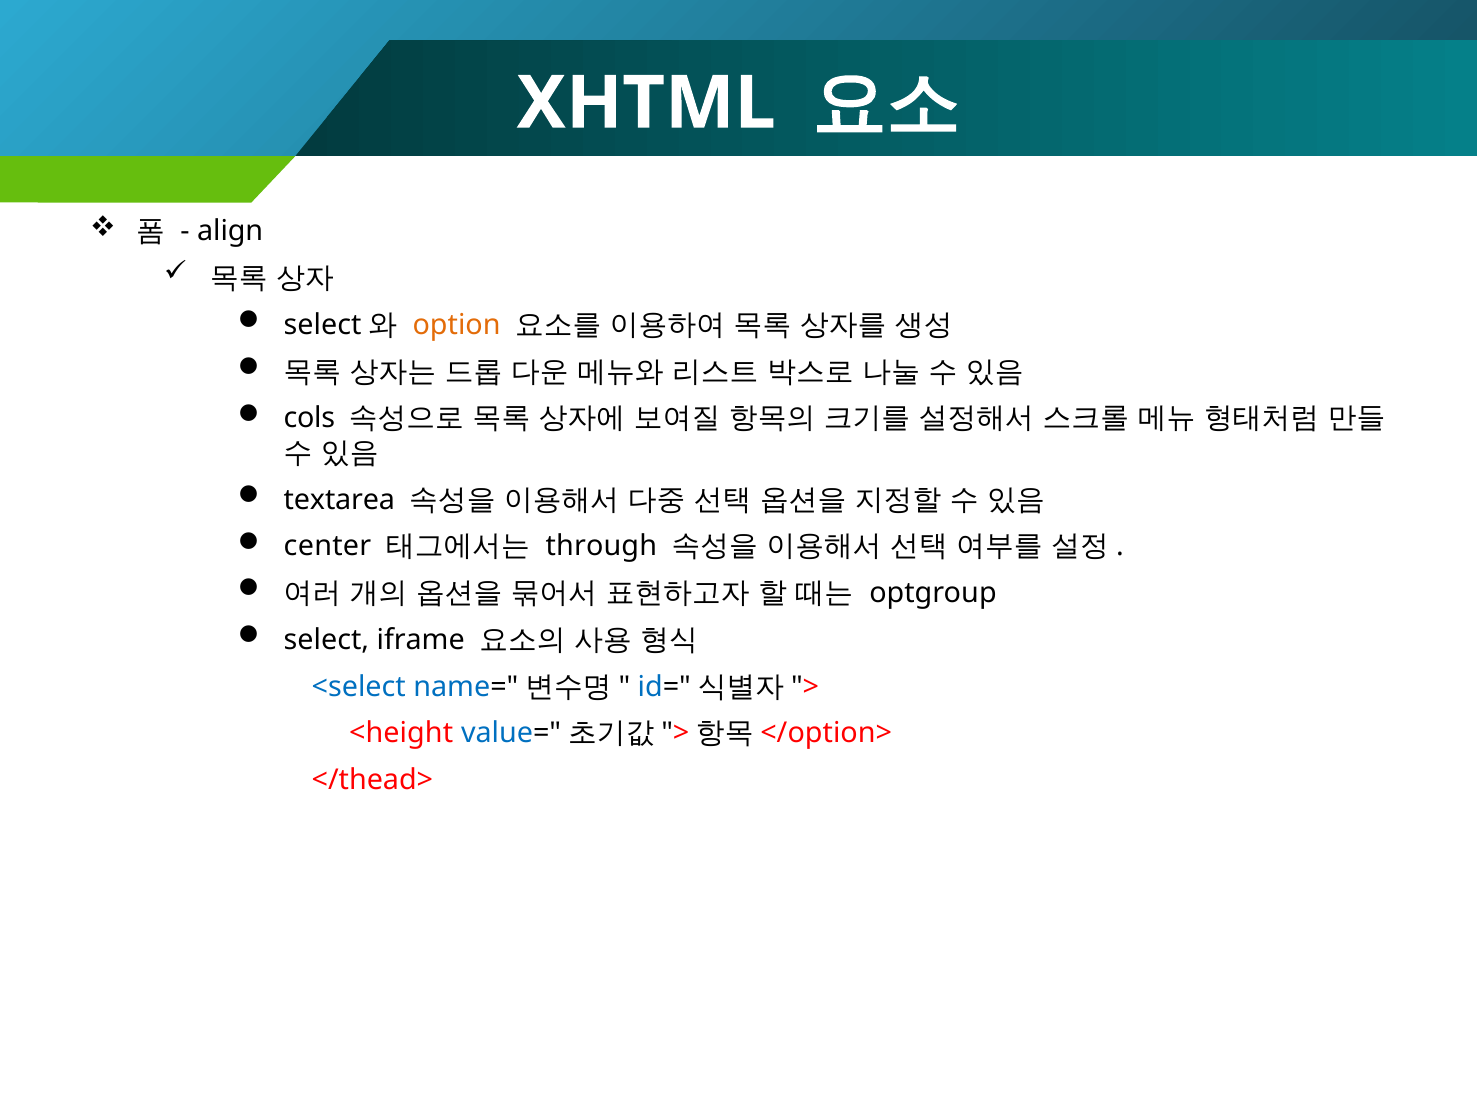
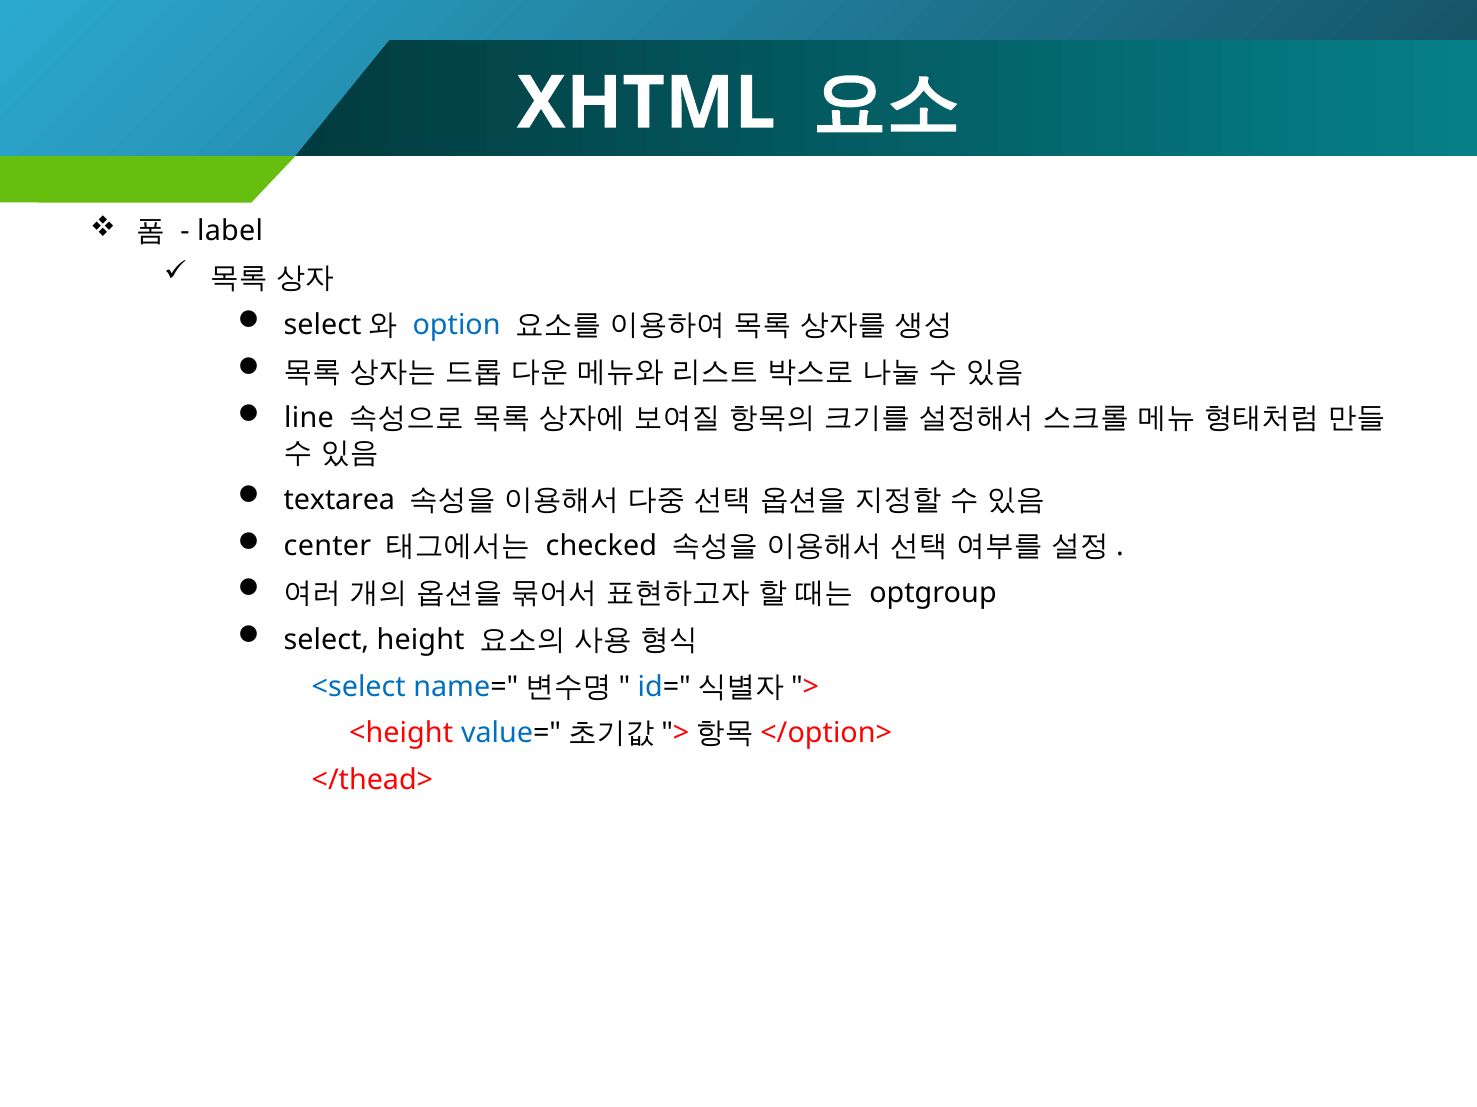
align: align -> label
option colour: orange -> blue
cols: cols -> line
through: through -> checked
iframe: iframe -> height
